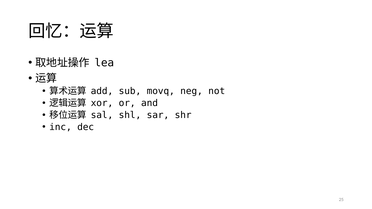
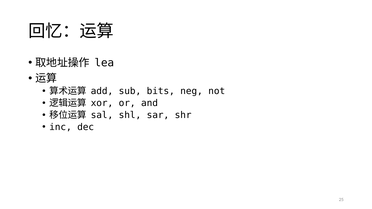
movq: movq -> bits
